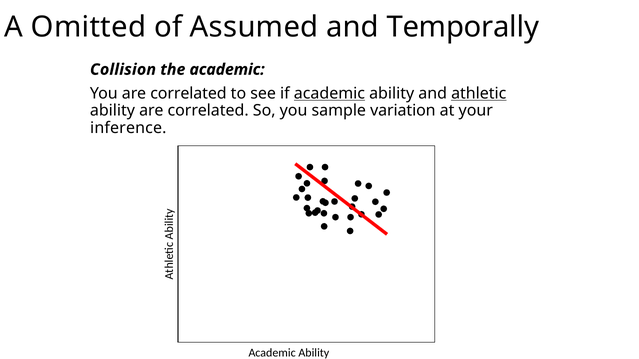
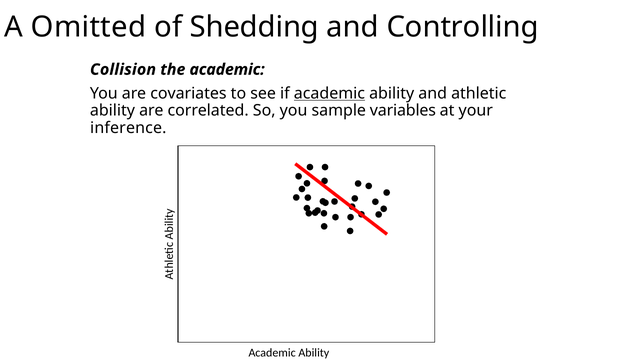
Assumed: Assumed -> Shedding
Temporally: Temporally -> Controlling
You are correlated: correlated -> covariates
athletic underline: present -> none
variation: variation -> variables
